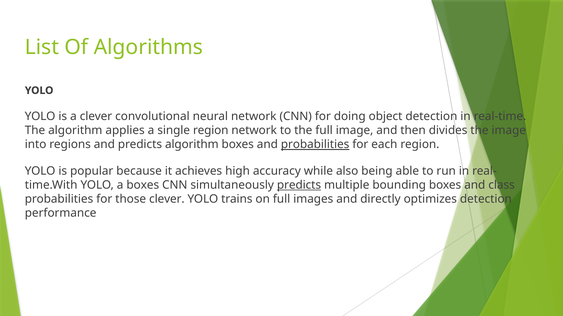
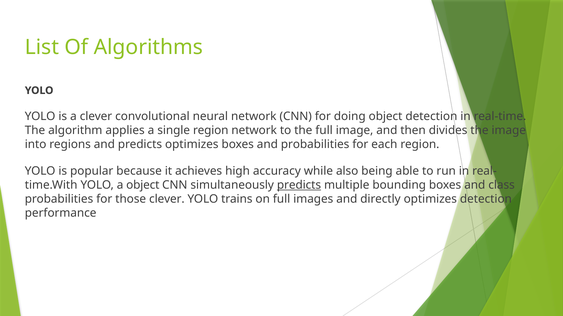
predicts algorithm: algorithm -> optimizes
probabilities at (315, 145) underline: present -> none
a boxes: boxes -> object
